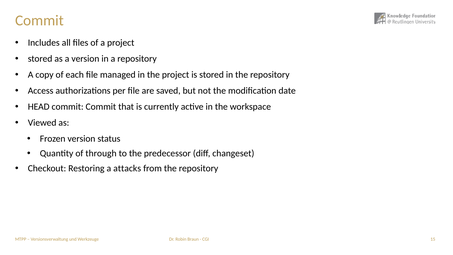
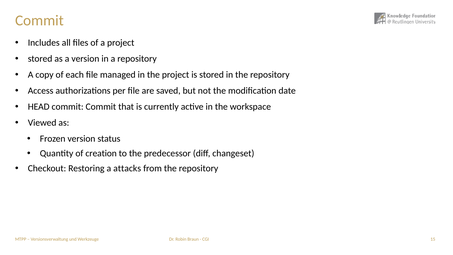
through: through -> creation
